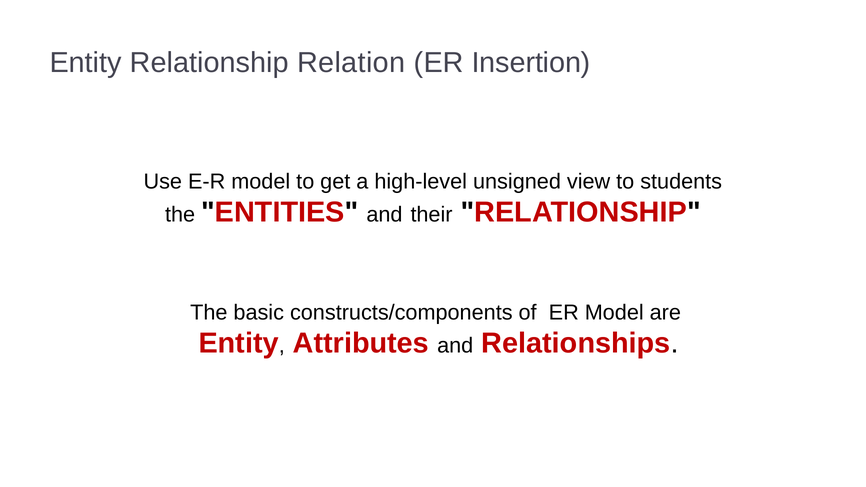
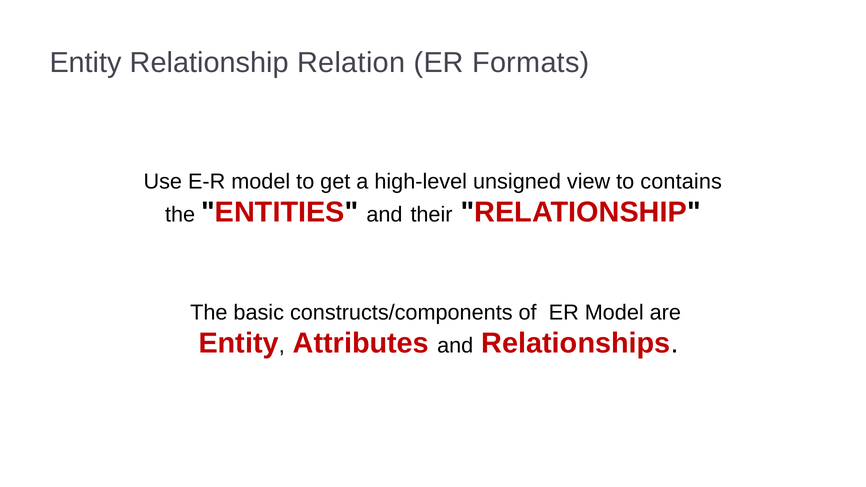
Insertion: Insertion -> Formats
students: students -> contains
